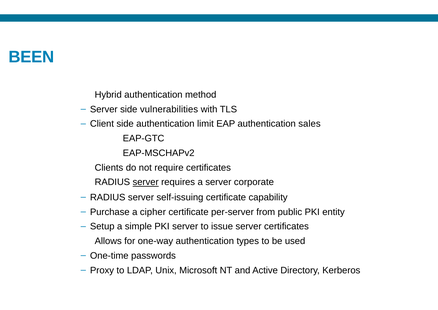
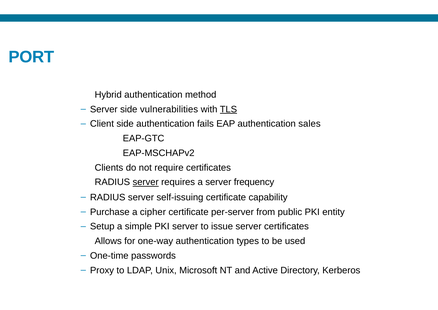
BEEN: BEEN -> PORT
TLS underline: none -> present
limit: limit -> fails
corporate: corporate -> frequency
